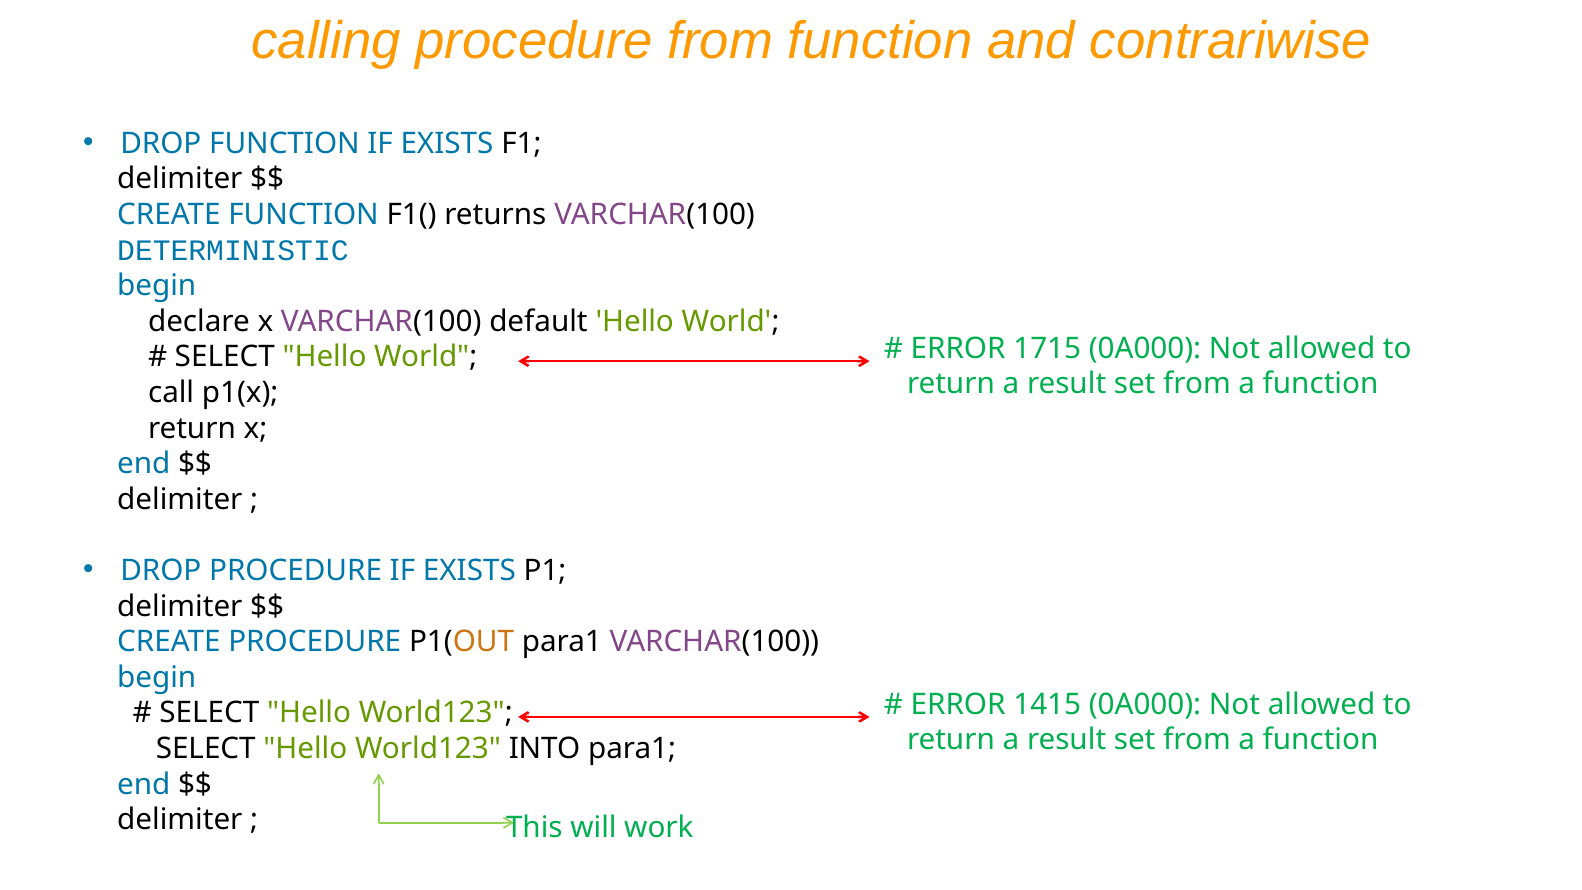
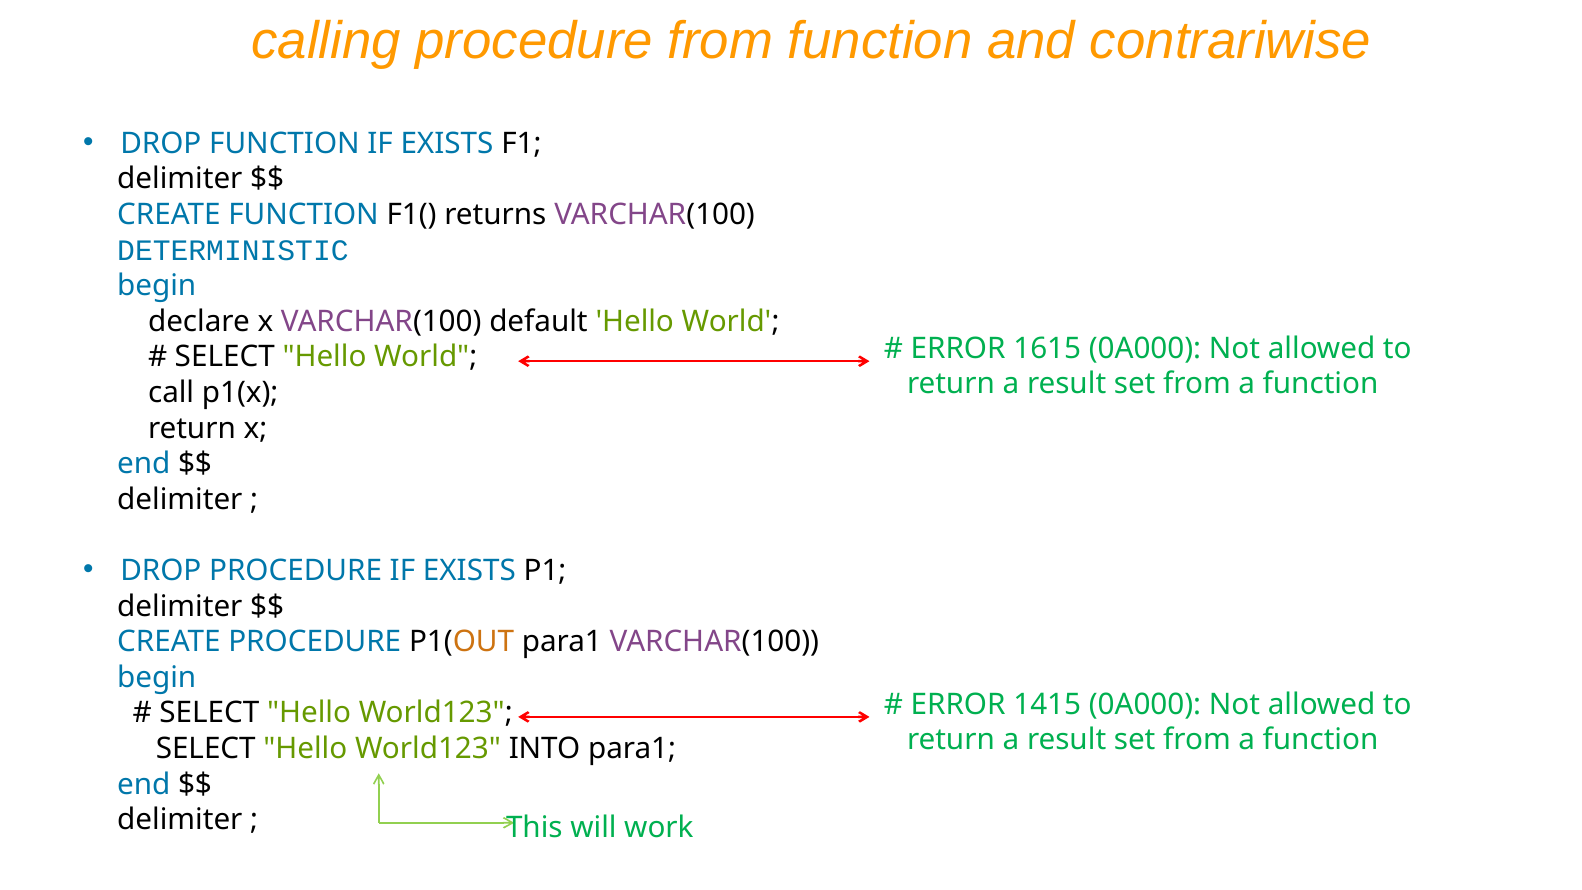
1715: 1715 -> 1615
